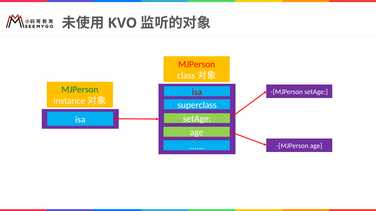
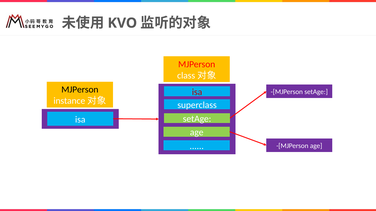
MJPerson at (80, 90) colour: green -> black
